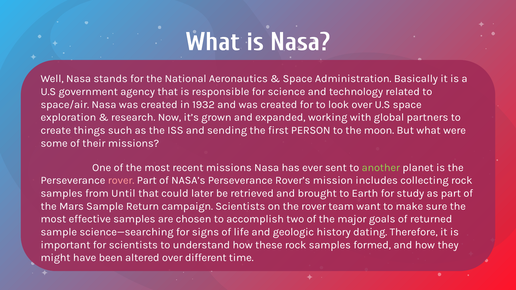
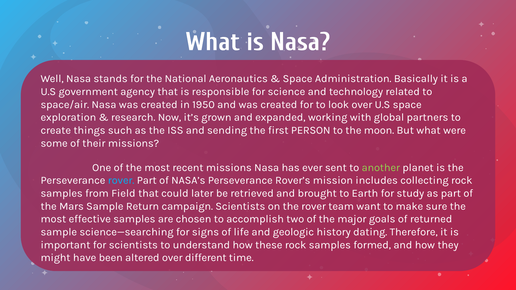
1932: 1932 -> 1950
rover at (121, 181) colour: pink -> light blue
Until: Until -> Field
